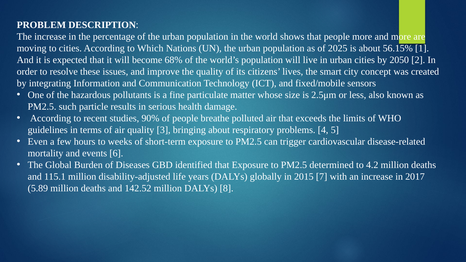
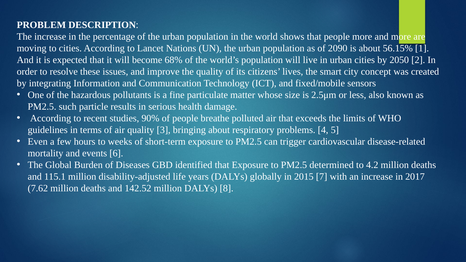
Which: Which -> Lancet
2025: 2025 -> 2090
5.89: 5.89 -> 7.62
